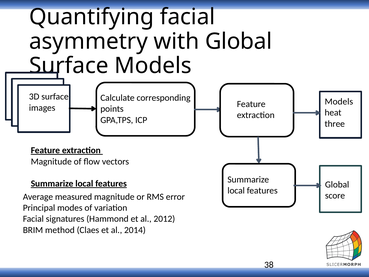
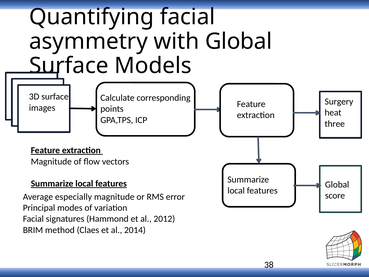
Models at (339, 101): Models -> Surgery
measured: measured -> especially
